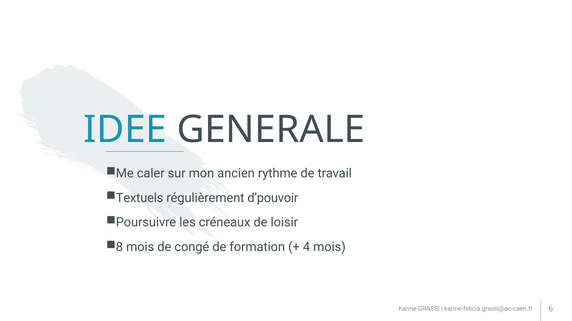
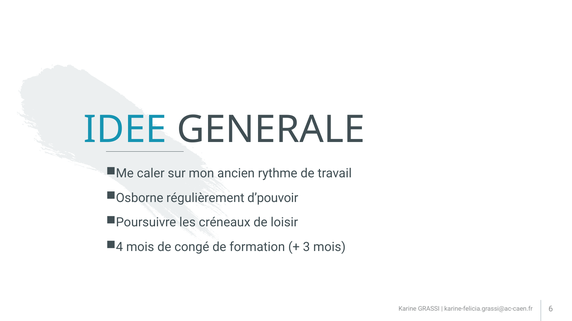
Textuels: Textuels -> Osborne
8: 8 -> 4
4: 4 -> 3
